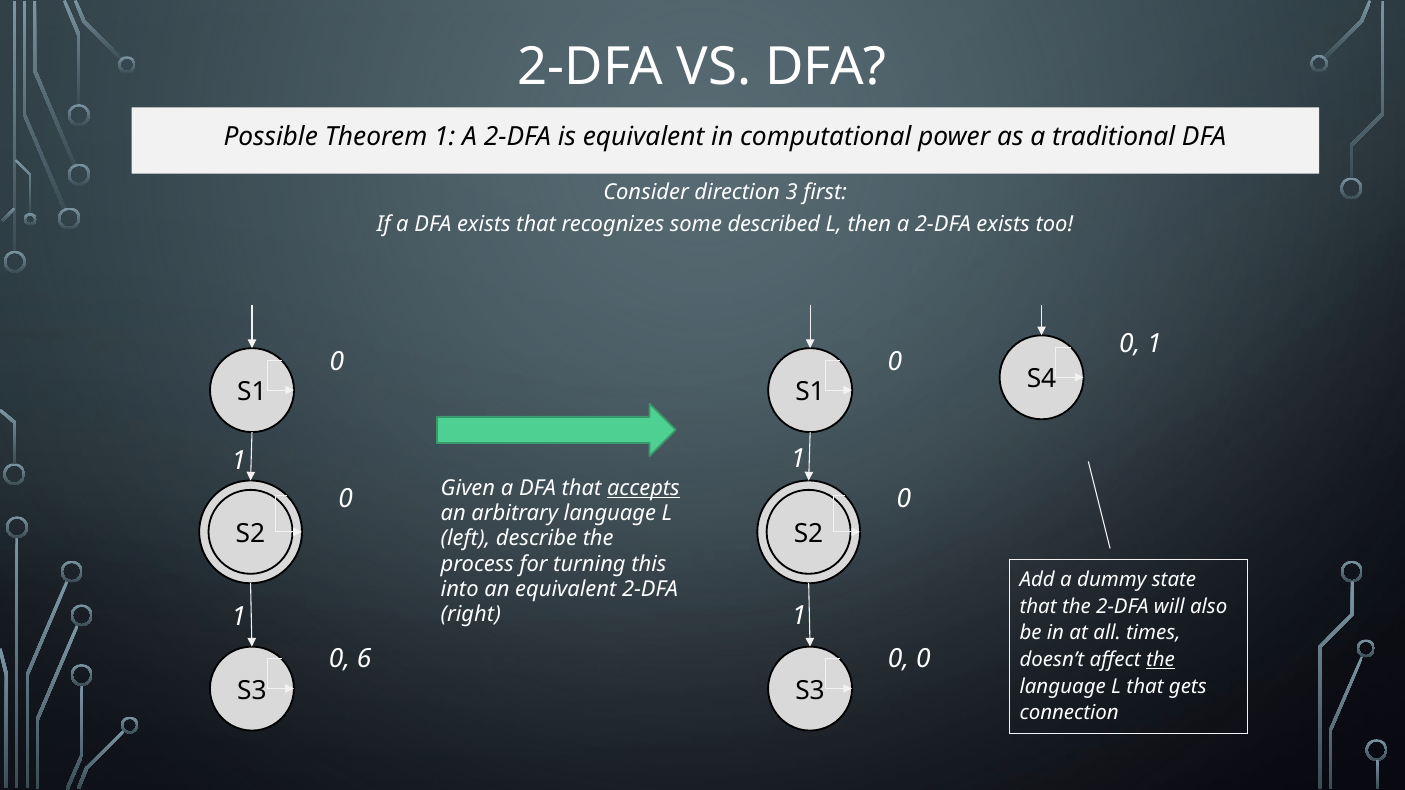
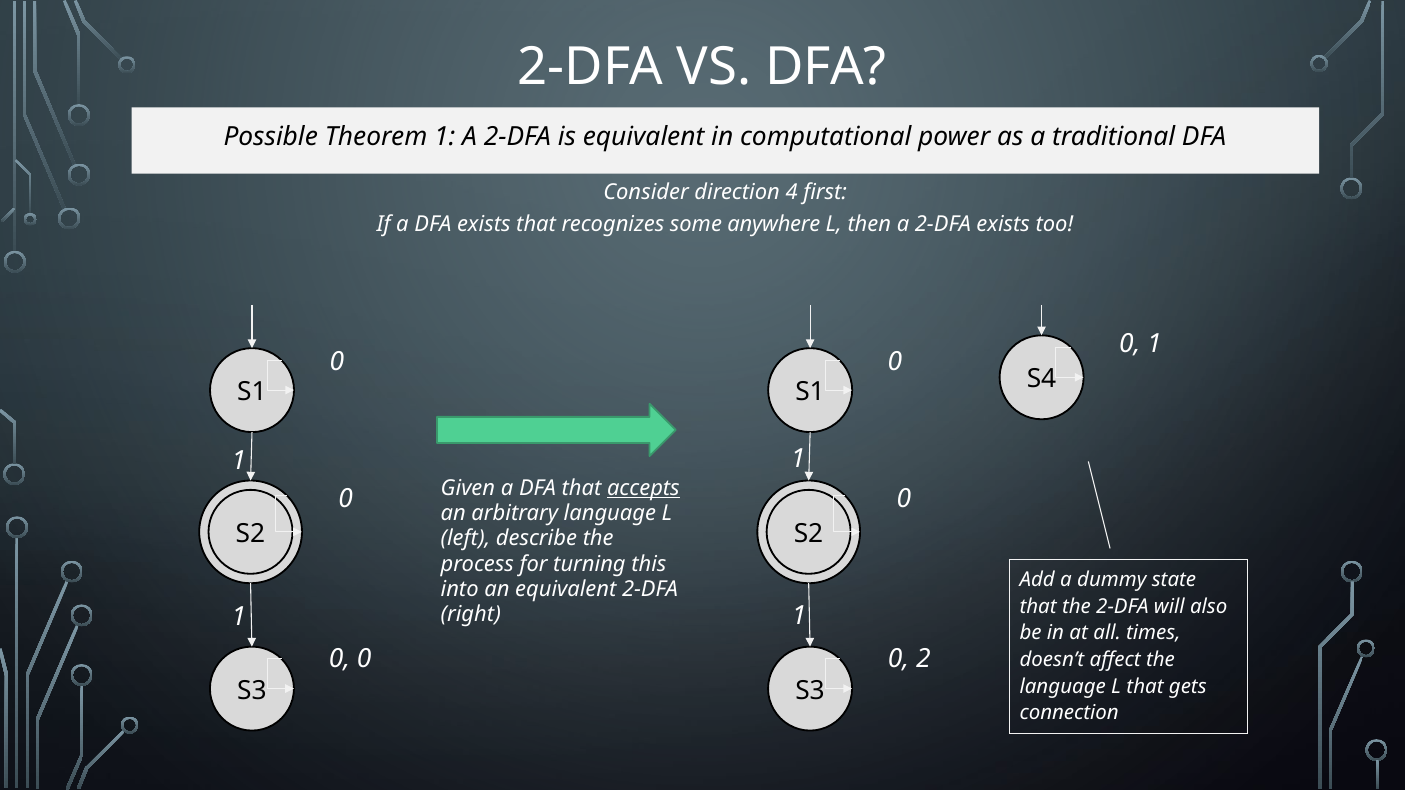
3: 3 -> 4
described: described -> anywhere
0 6: 6 -> 0
0 at (923, 659): 0 -> 2
the at (1160, 660) underline: present -> none
